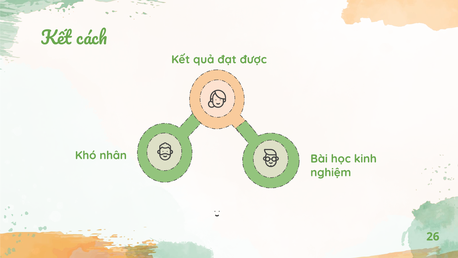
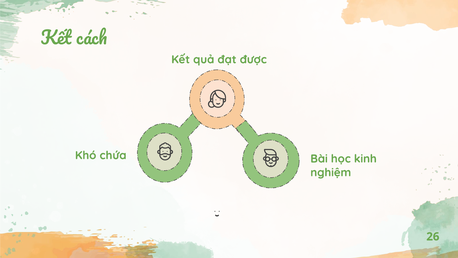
nhân: nhân -> chứa
